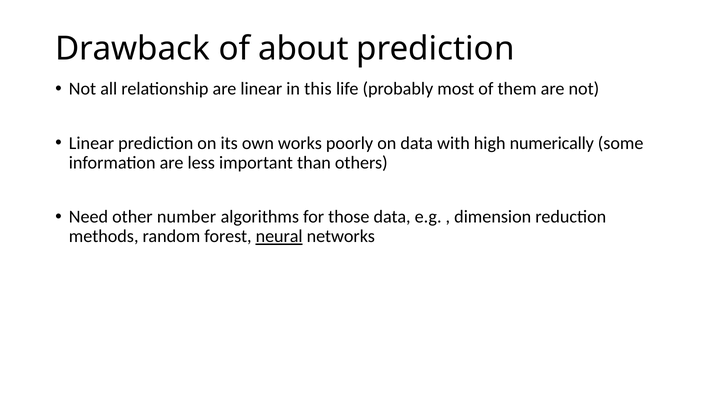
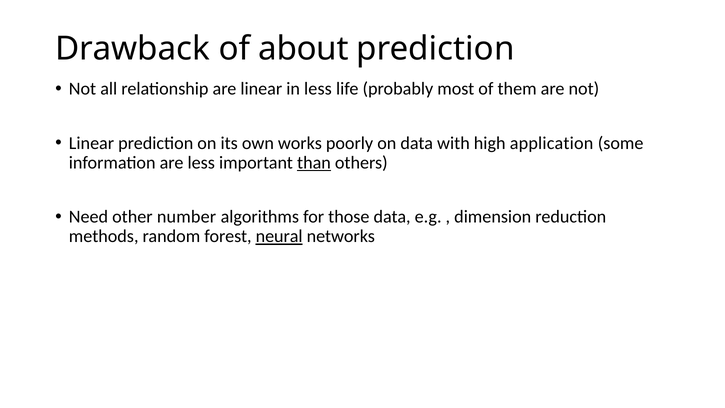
in this: this -> less
numerically: numerically -> application
than underline: none -> present
